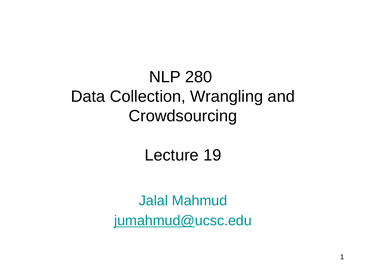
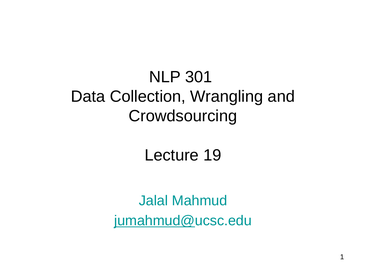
280: 280 -> 301
